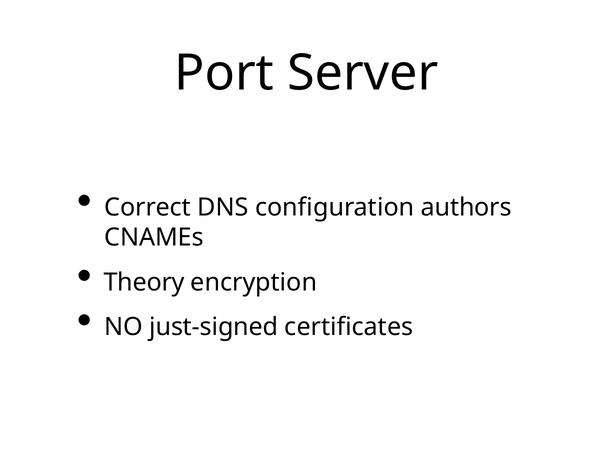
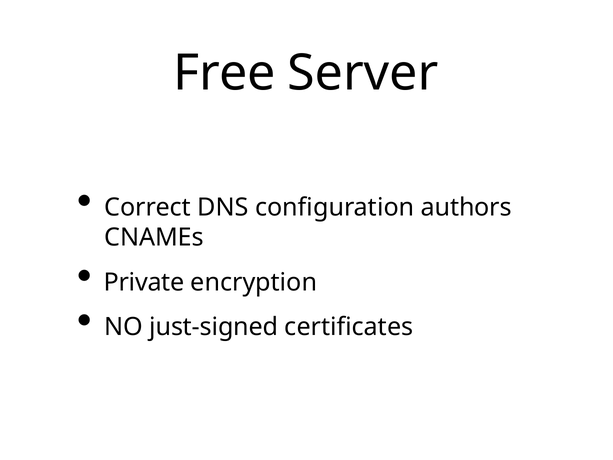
Port: Port -> Free
Theory: Theory -> Private
